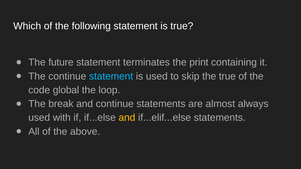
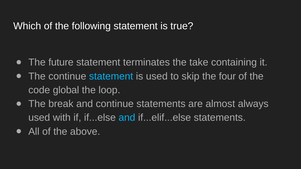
print: print -> take
the true: true -> four
and at (127, 118) colour: yellow -> light blue
